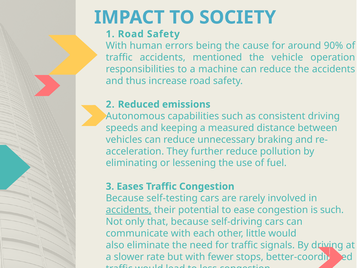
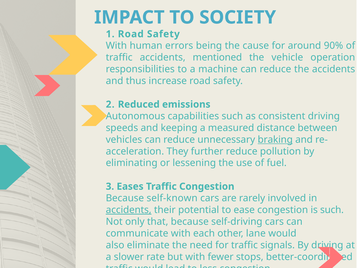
braking underline: none -> present
self-testing: self-testing -> self-known
little: little -> lane
